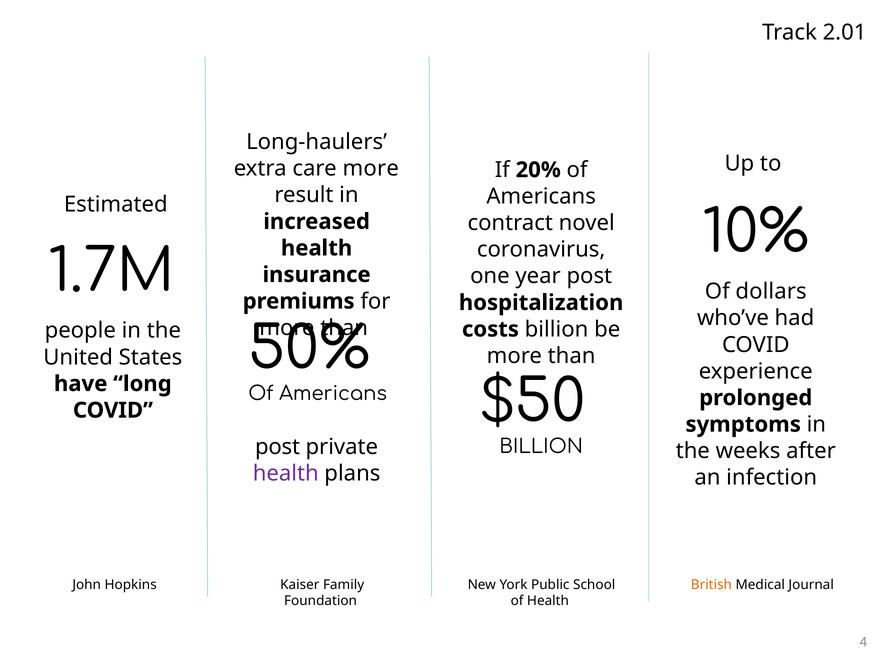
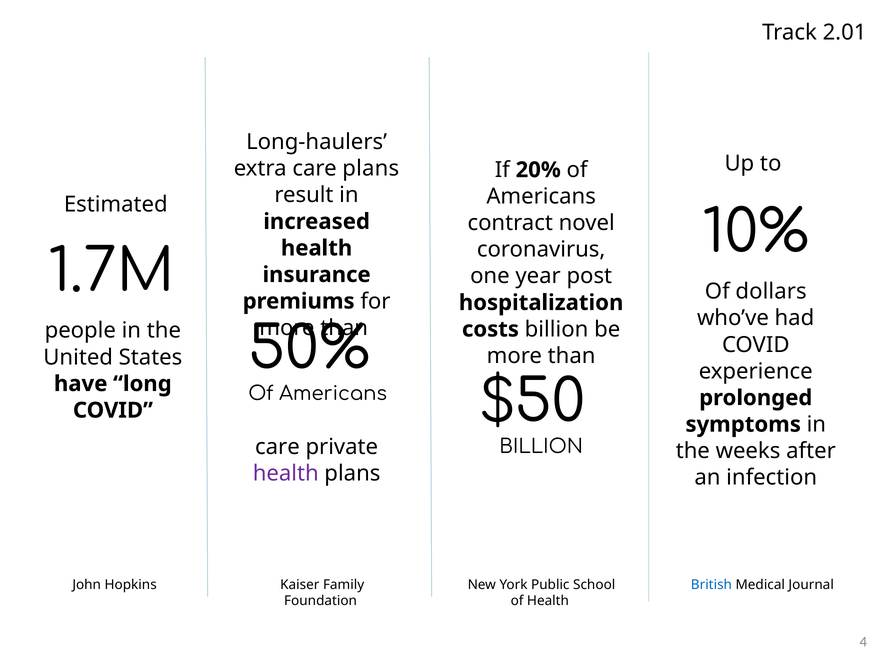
care more: more -> plans
post at (278, 447): post -> care
British colour: orange -> blue
